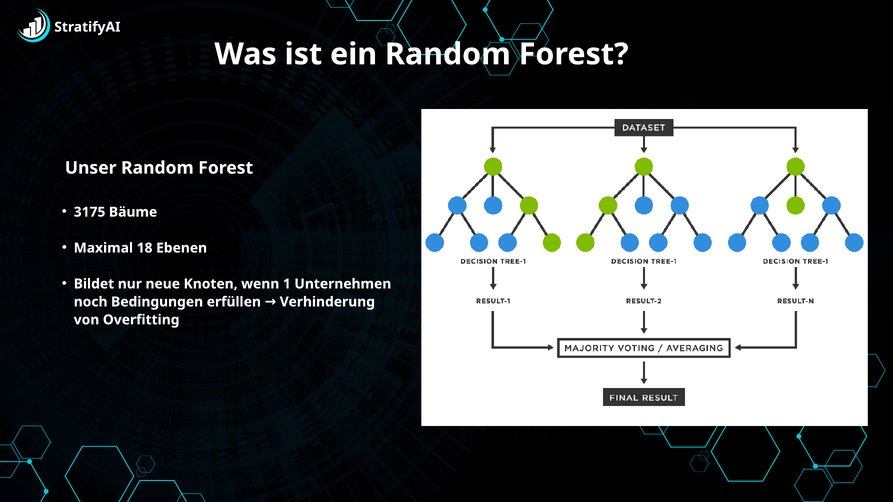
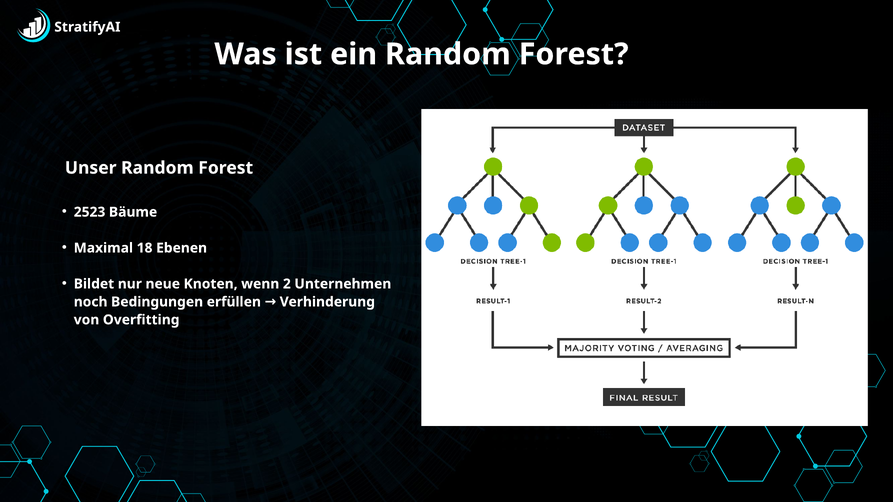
3175: 3175 -> 2523
1: 1 -> 2
